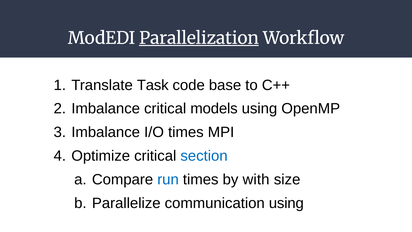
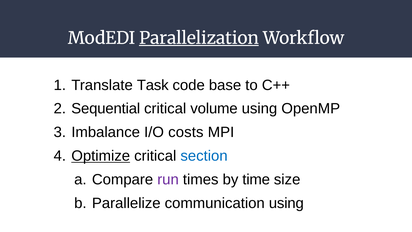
Imbalance at (106, 109): Imbalance -> Sequential
models: models -> volume
I/O times: times -> costs
Optimize underline: none -> present
run colour: blue -> purple
with: with -> time
